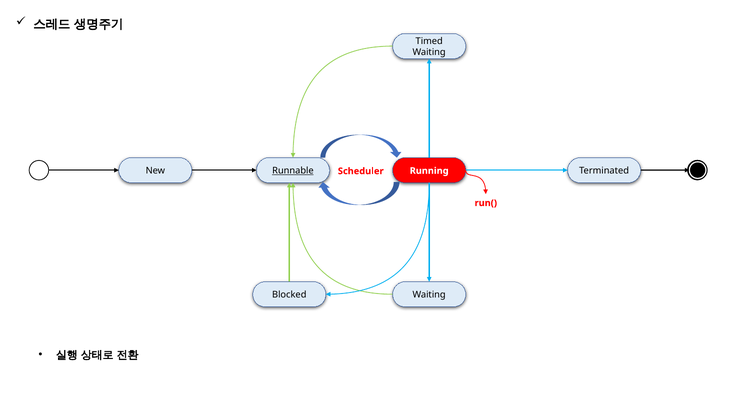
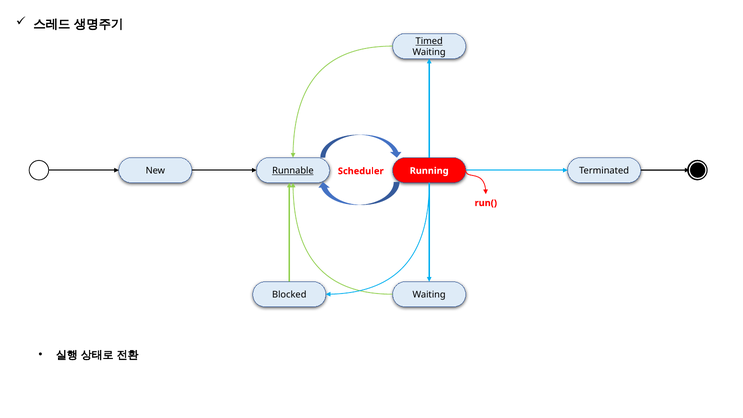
Timed underline: none -> present
